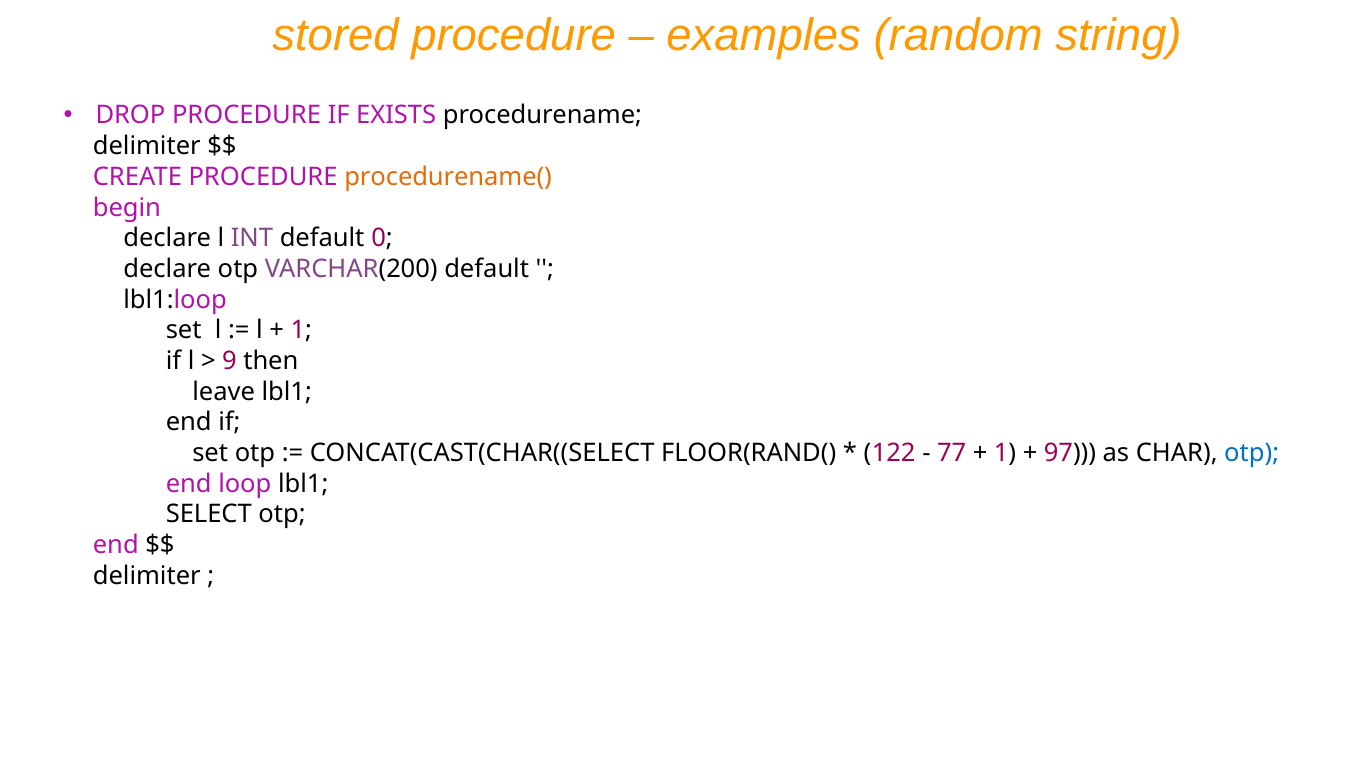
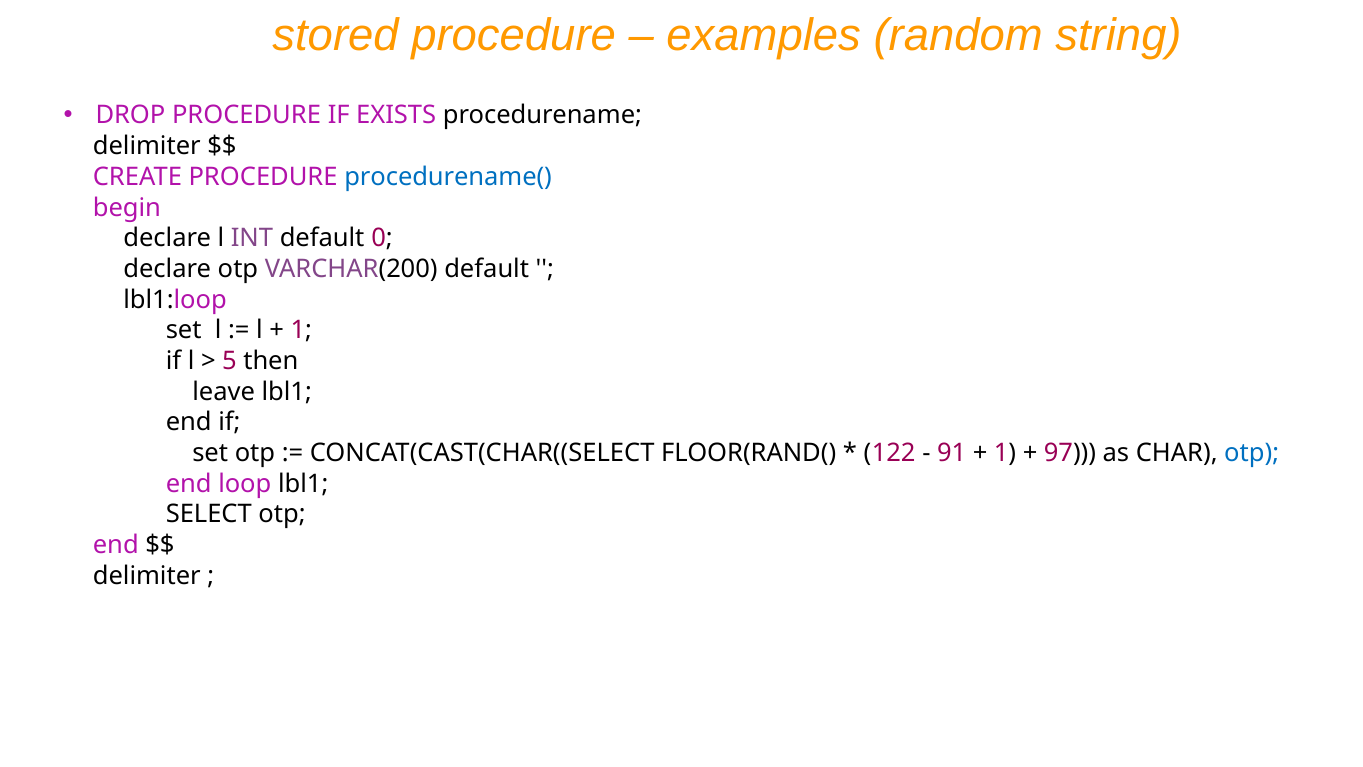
procedurename( colour: orange -> blue
9: 9 -> 5
77: 77 -> 91
